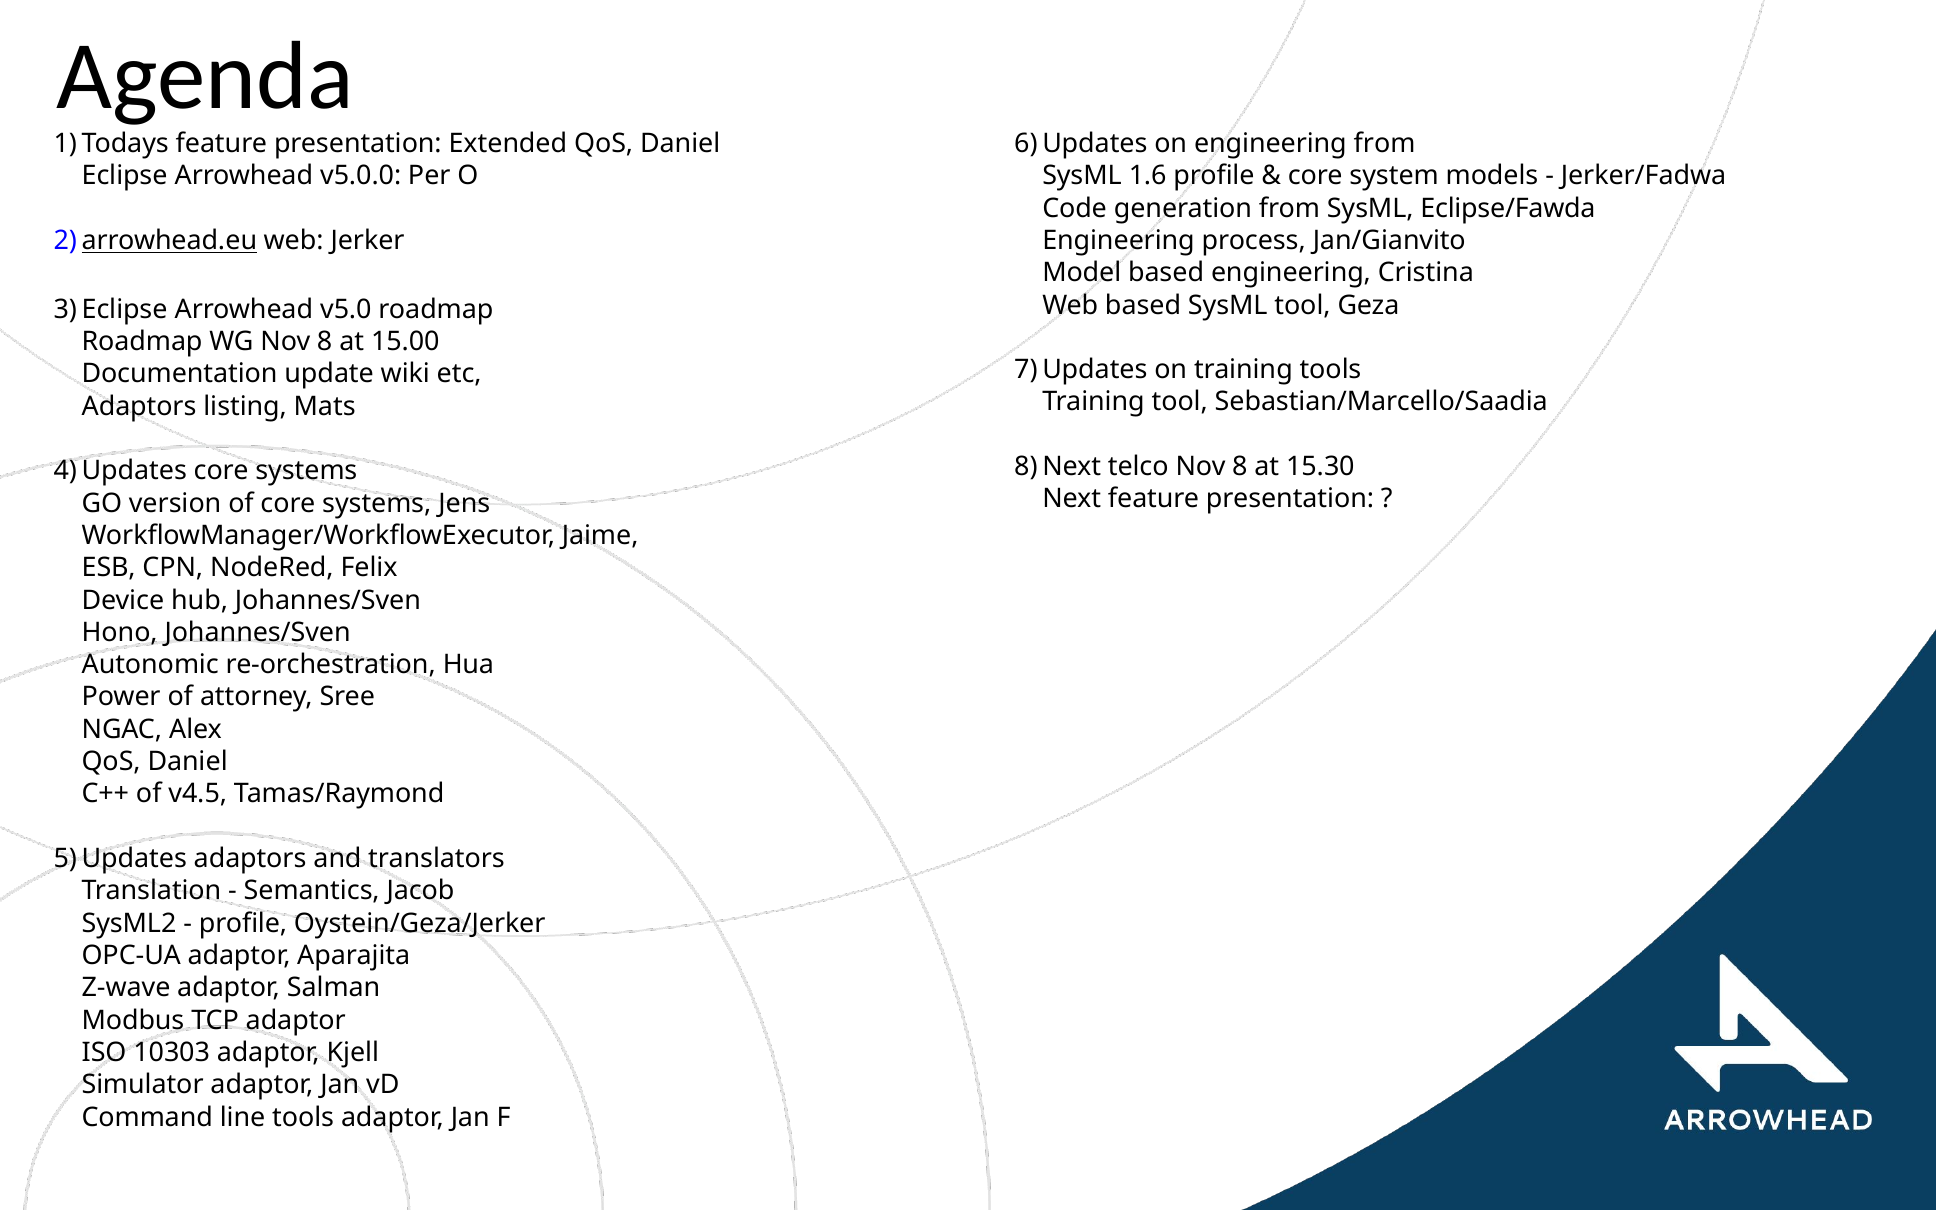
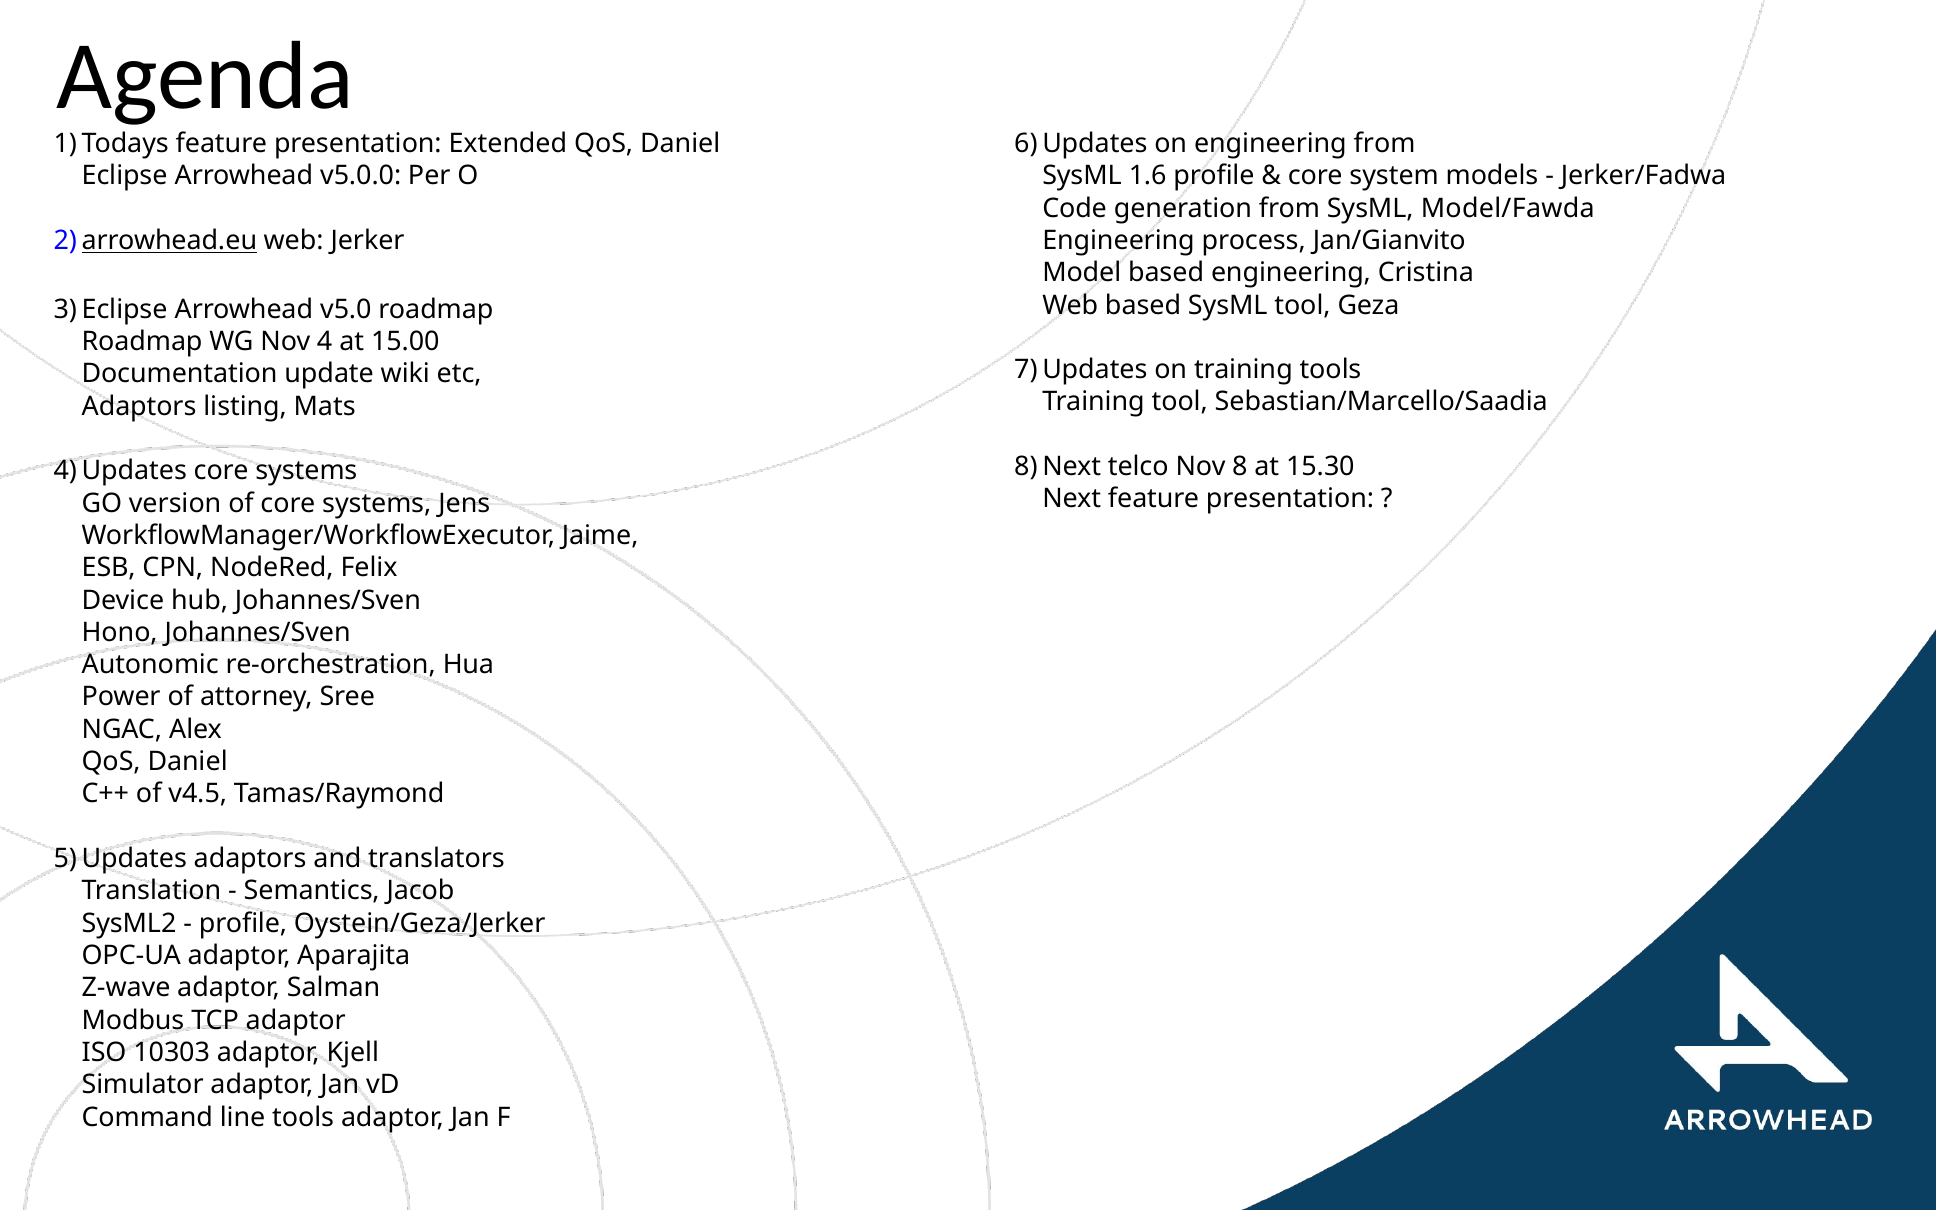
Eclipse/Fawda: Eclipse/Fawda -> Model/Fawda
WG Nov 8: 8 -> 4
